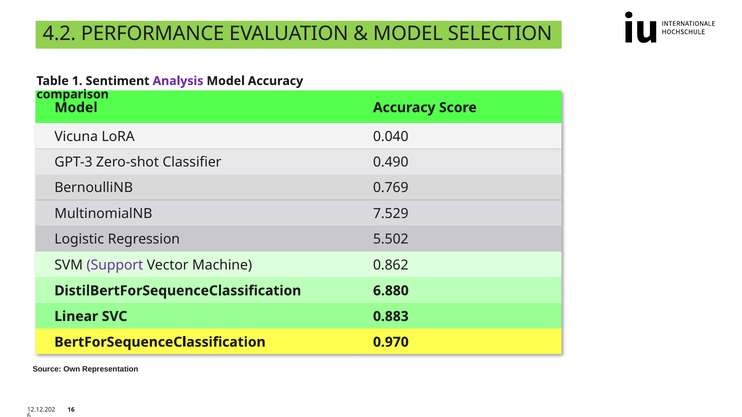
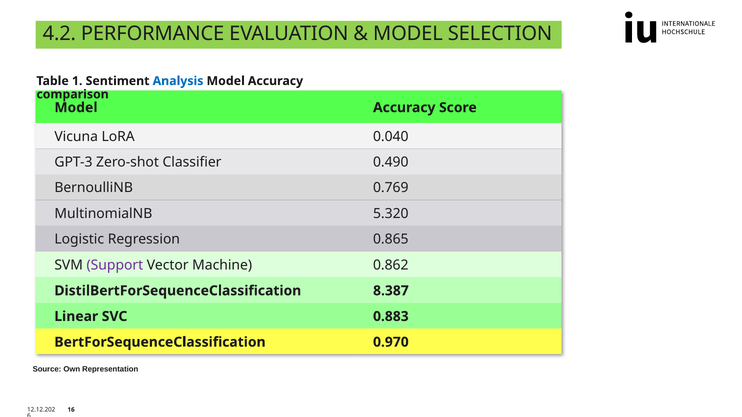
Analysis colour: purple -> blue
7.529: 7.529 -> 5.320
5.502: 5.502 -> 0.865
6.880: 6.880 -> 8.387
